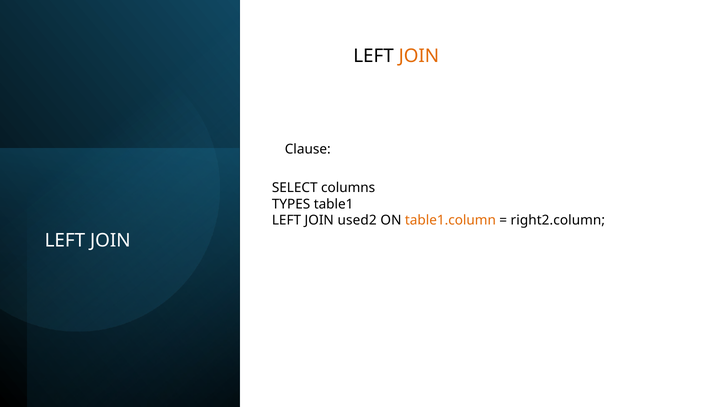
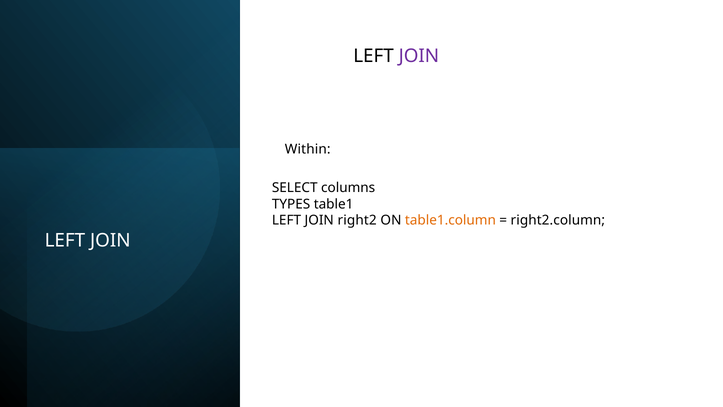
JOIN at (419, 56) colour: orange -> purple
Clause: Clause -> Within
used2: used2 -> right2
